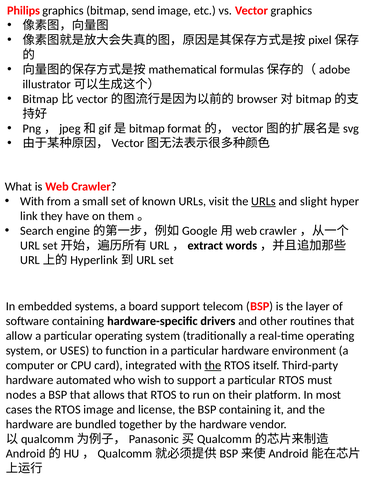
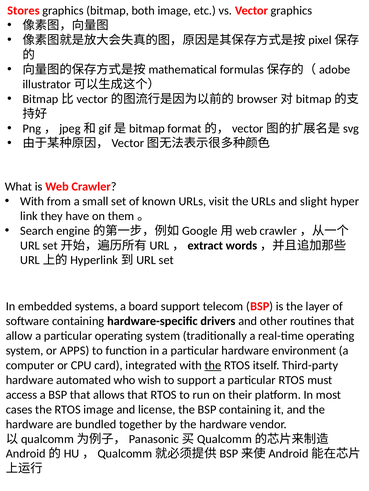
Philips: Philips -> Stores
send: send -> both
URLs at (264, 202) underline: present -> none
USES: USES -> APPS
nodes: nodes -> access
